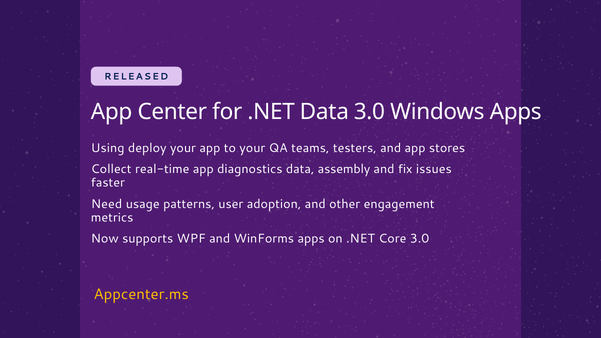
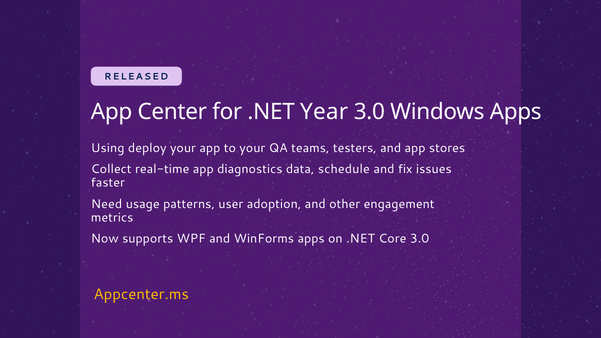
.NET Data: Data -> Year
assembly: assembly -> schedule
